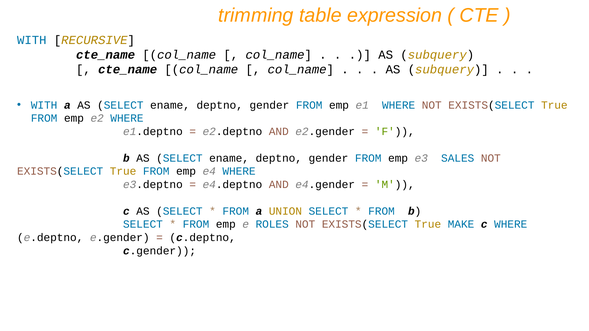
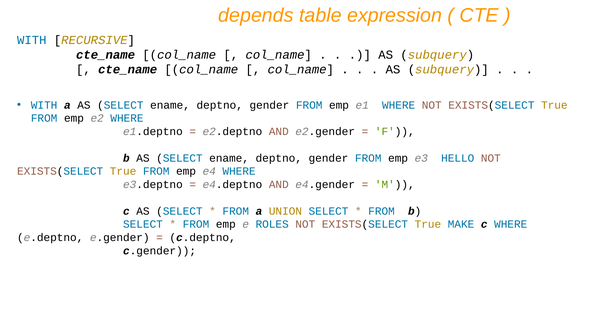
trimming: trimming -> depends
SALES: SALES -> HELLO
